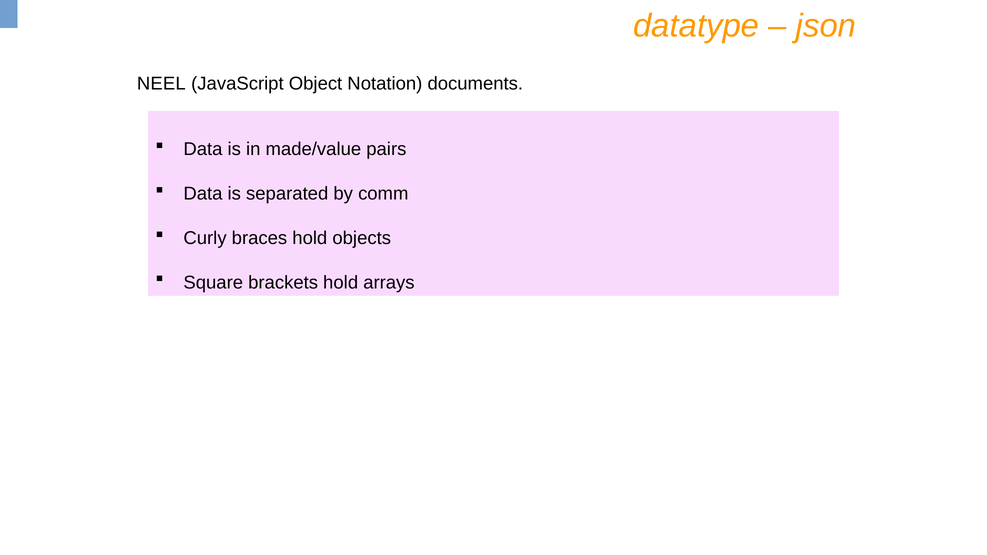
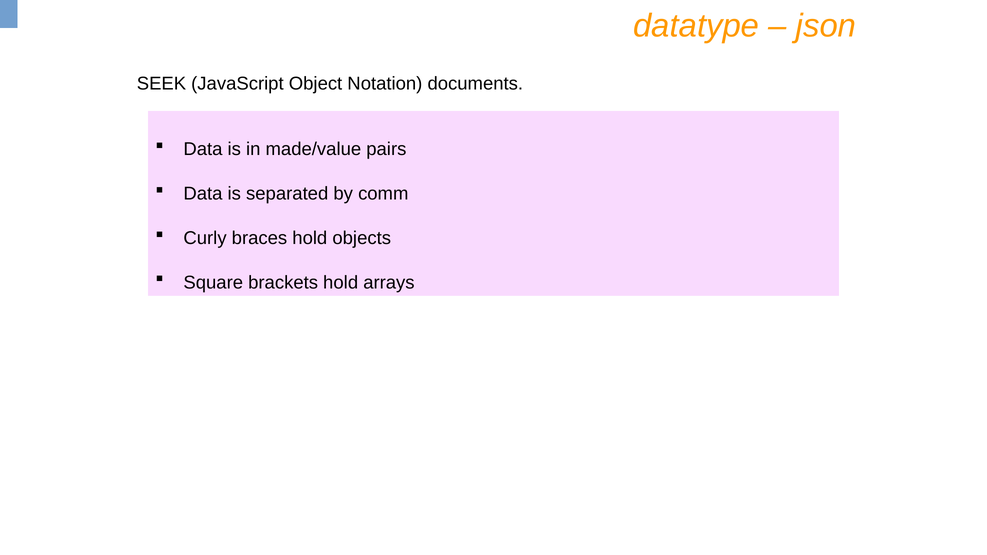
NEEL: NEEL -> SEEK
